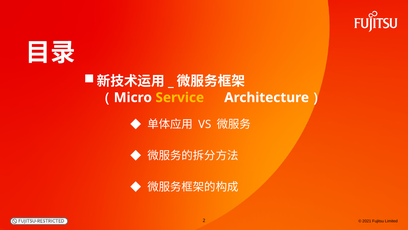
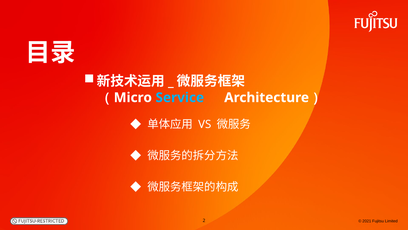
Service colour: yellow -> light blue
